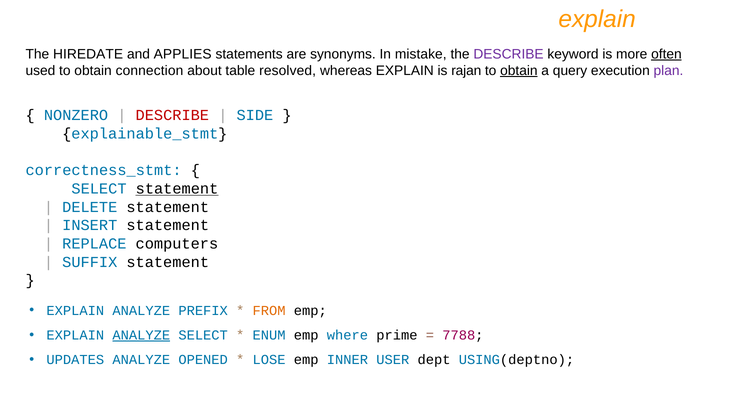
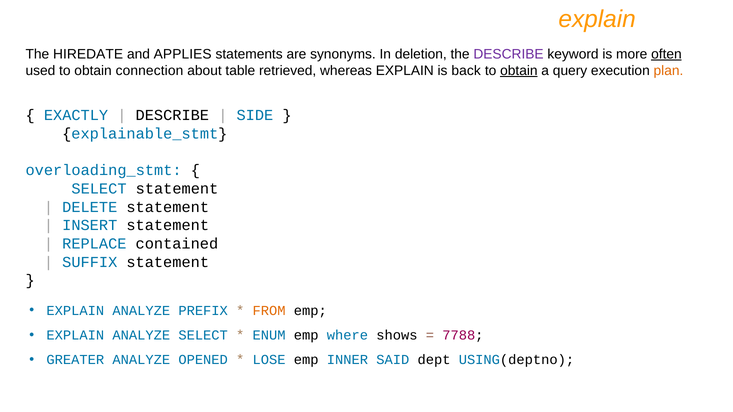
mistake: mistake -> deletion
resolved: resolved -> retrieved
rajan: rajan -> back
plan colour: purple -> orange
NONZERO: NONZERO -> EXACTLY
DESCRIBE at (172, 116) colour: red -> black
correctness_stmt: correctness_stmt -> overloading_stmt
statement at (177, 189) underline: present -> none
computers: computers -> contained
ANALYZE at (141, 335) underline: present -> none
prime: prime -> shows
UPDATES: UPDATES -> GREATER
USER: USER -> SAID
